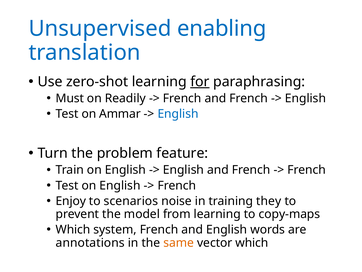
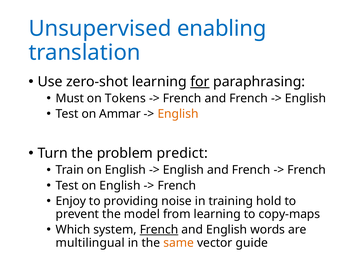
Readily: Readily -> Tokens
English at (178, 114) colour: blue -> orange
feature: feature -> predict
scenarios: scenarios -> providing
they: they -> hold
French at (159, 229) underline: none -> present
annotations: annotations -> multilingual
vector which: which -> guide
